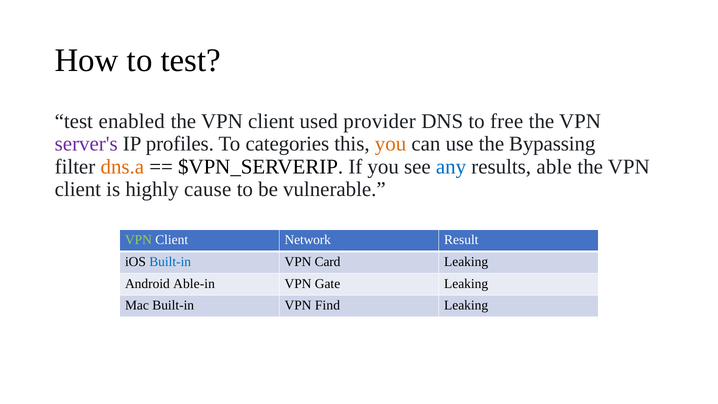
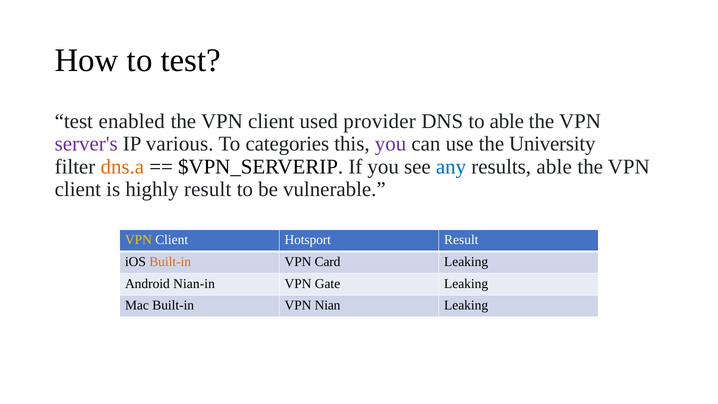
to free: free -> able
profiles: profiles -> various
you at (391, 144) colour: orange -> purple
Bypassing: Bypassing -> University
highly cause: cause -> result
VPN at (138, 240) colour: light green -> yellow
Network: Network -> Hotsport
Built-in at (170, 262) colour: blue -> orange
Able-in: Able-in -> Nian-in
Find: Find -> Nian
